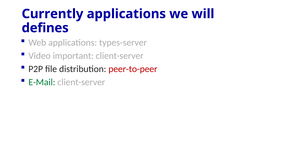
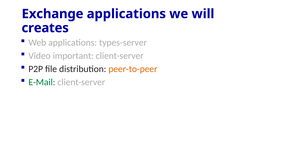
Currently: Currently -> Exchange
defines: defines -> creates
peer-to-peer colour: red -> orange
